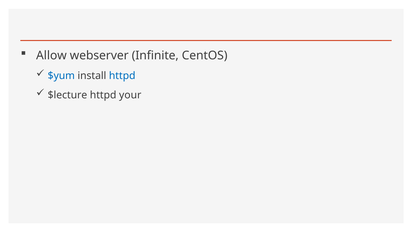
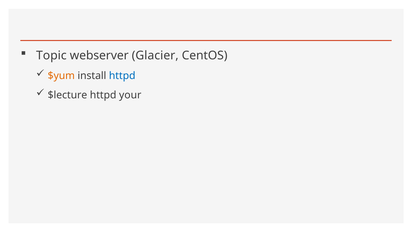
Allow: Allow -> Topic
Infinite: Infinite -> Glacier
$yum colour: blue -> orange
